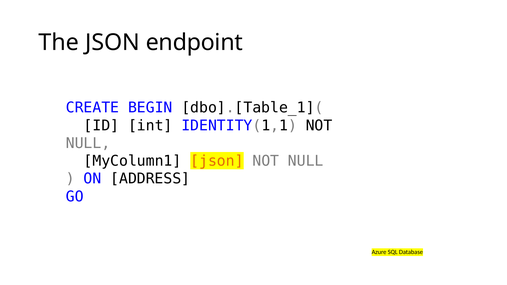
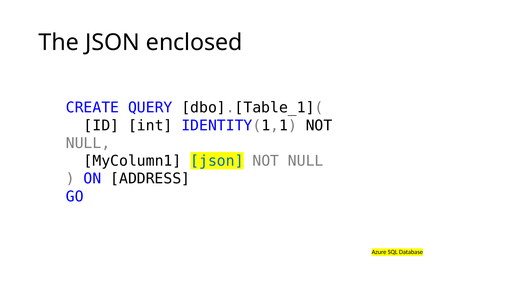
endpoint: endpoint -> enclosed
BEGIN: BEGIN -> QUERY
json at (217, 161) colour: orange -> blue
